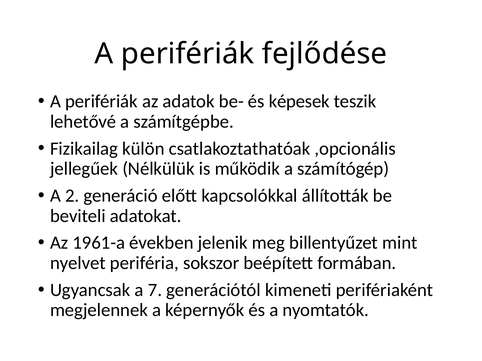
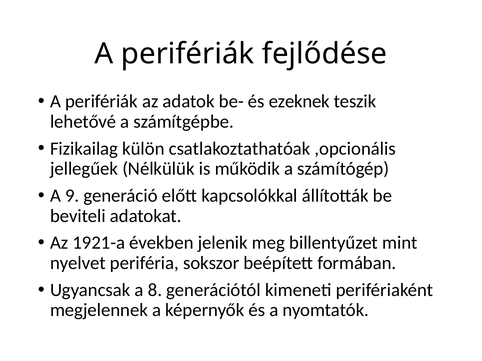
képesek: képesek -> ezeknek
2: 2 -> 9
1961-a: 1961-a -> 1921-a
7: 7 -> 8
